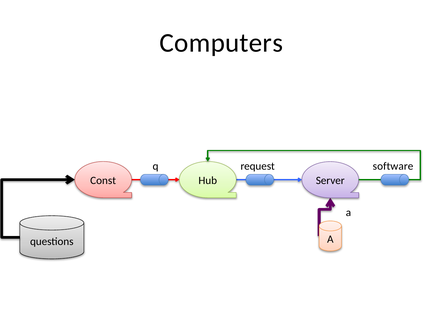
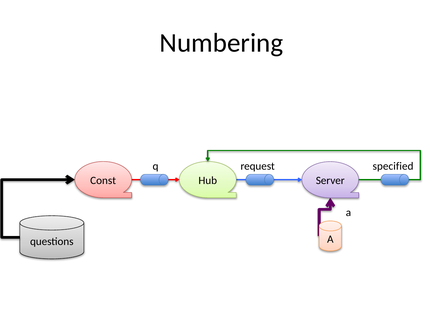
Computers: Computers -> Numbering
software: software -> specified
